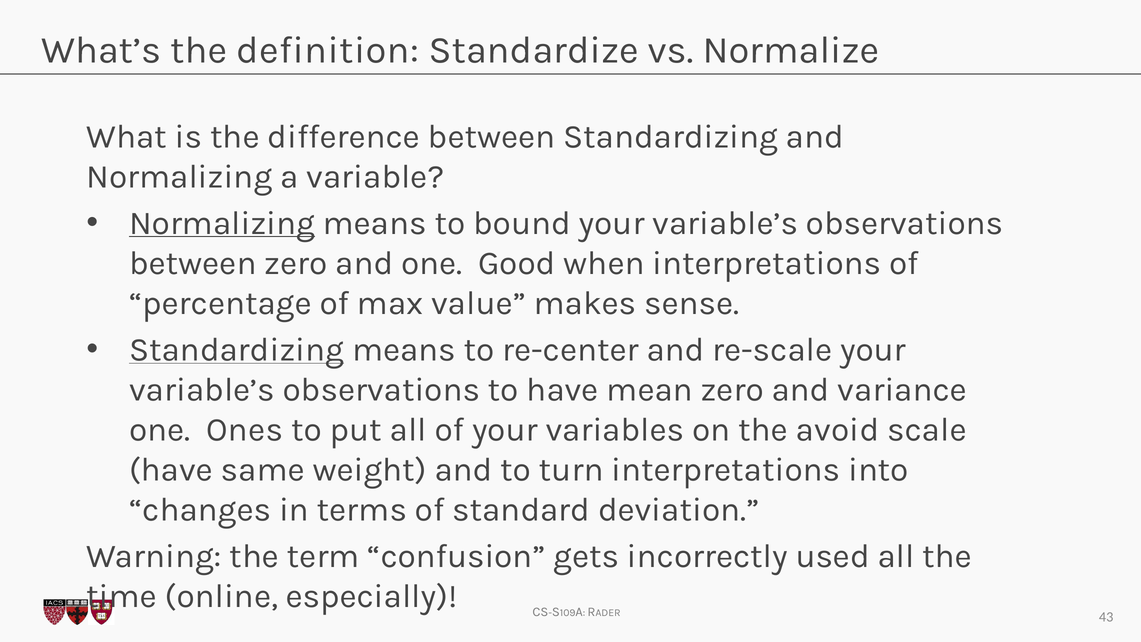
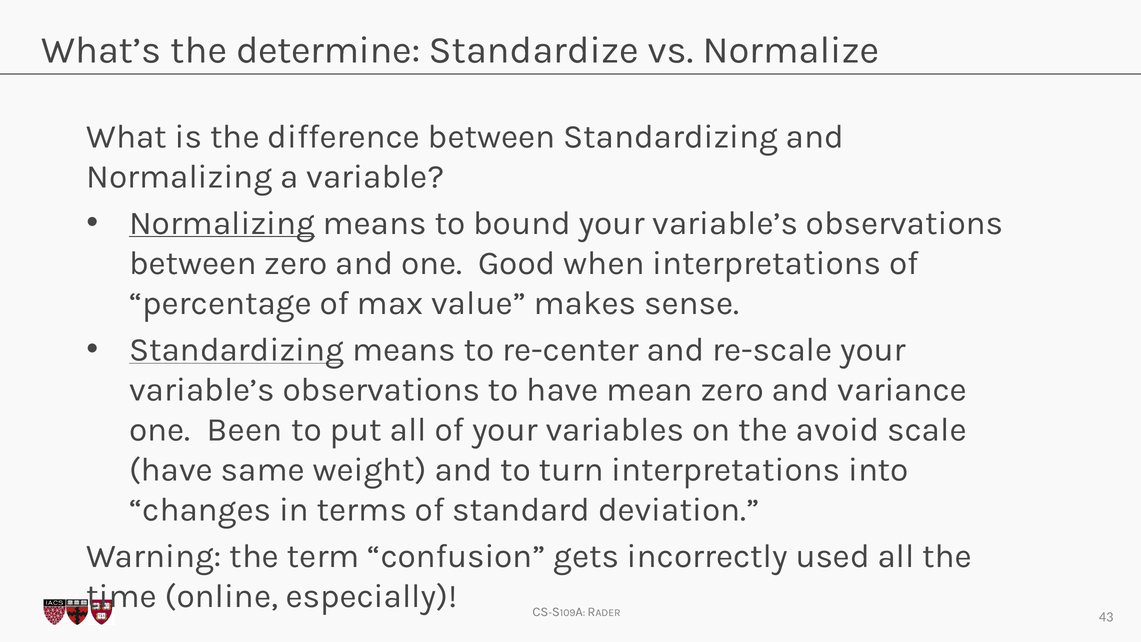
definition: definition -> determine
Ones: Ones -> Been
